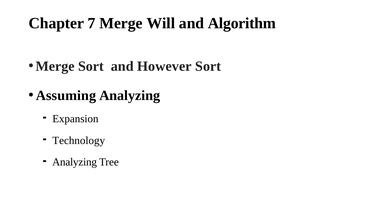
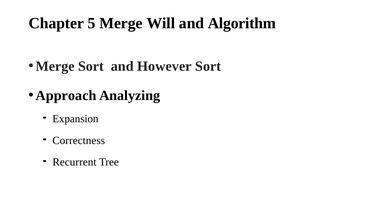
7: 7 -> 5
Assuming: Assuming -> Approach
Technology: Technology -> Correctness
Analyzing at (75, 162): Analyzing -> Recurrent
